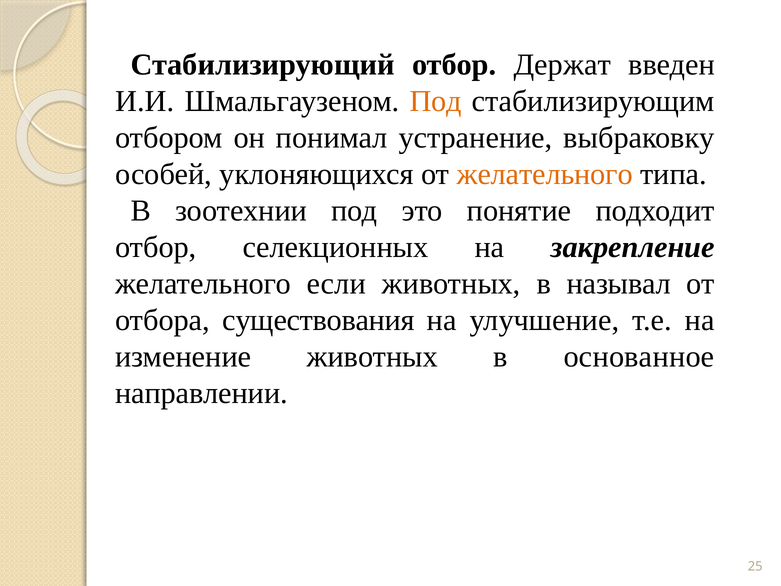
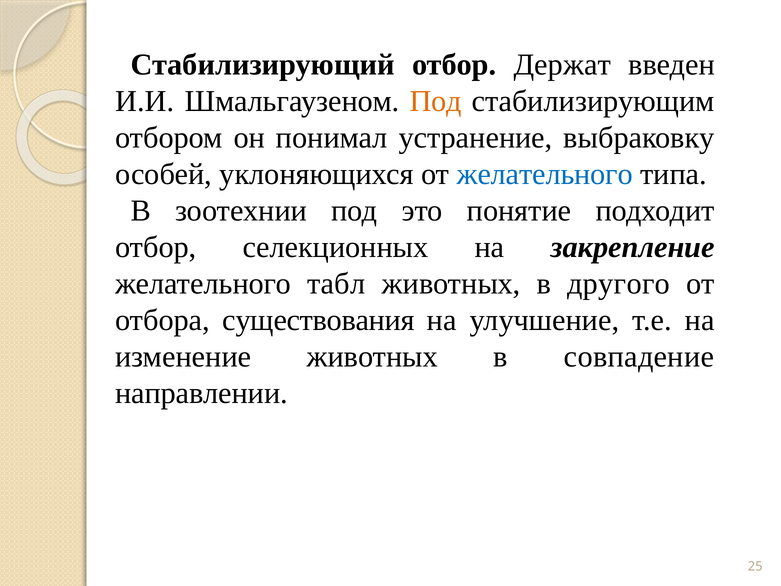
желательного at (545, 174) colour: orange -> blue
если: если -> табл
называл: называл -> другого
основанное: основанное -> совпадение
